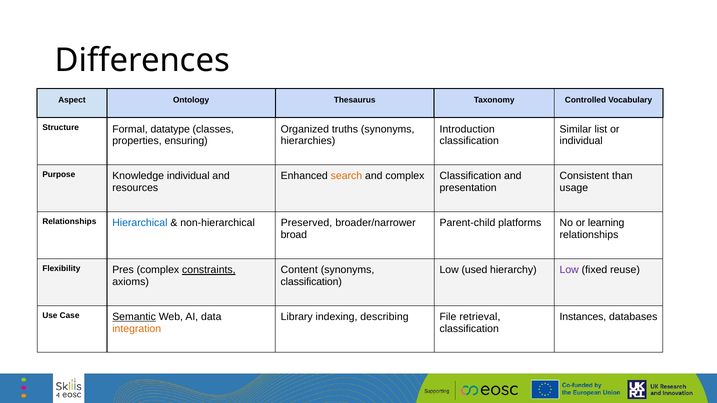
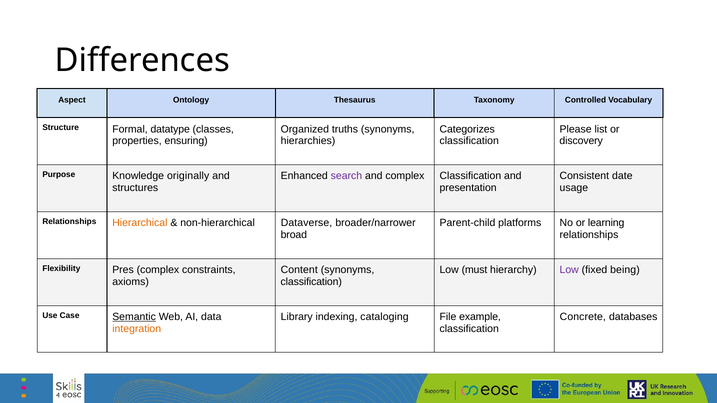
Introduction: Introduction -> Categorizes
Similar: Similar -> Please
individual at (581, 141): individual -> discovery
Knowledge individual: individual -> originally
search colour: orange -> purple
than: than -> date
resources: resources -> structures
Hierarchical colour: blue -> orange
Preserved: Preserved -> Dataverse
constraints underline: present -> none
used: used -> must
reuse: reuse -> being
describing: describing -> cataloging
retrieval: retrieval -> example
Instances: Instances -> Concrete
